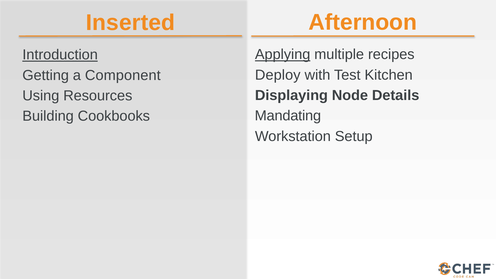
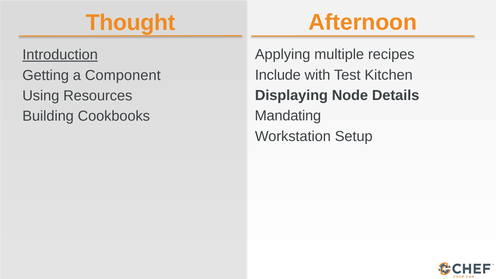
Inserted: Inserted -> Thought
Applying underline: present -> none
Deploy: Deploy -> Include
